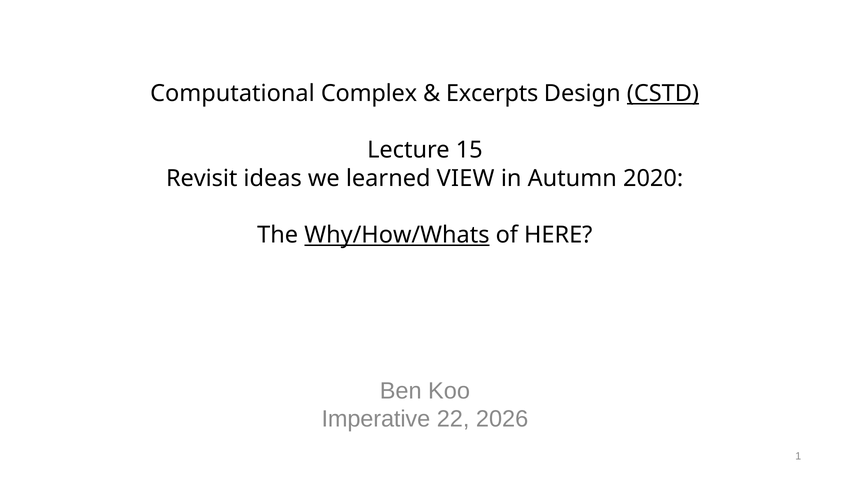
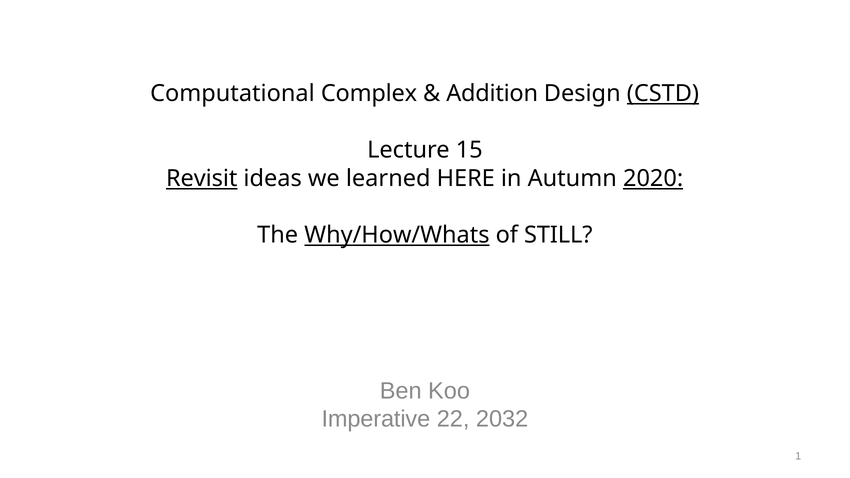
Excerpts: Excerpts -> Addition
Revisit underline: none -> present
VIEW: VIEW -> HERE
2020 underline: none -> present
HERE: HERE -> STILL
2026: 2026 -> 2032
